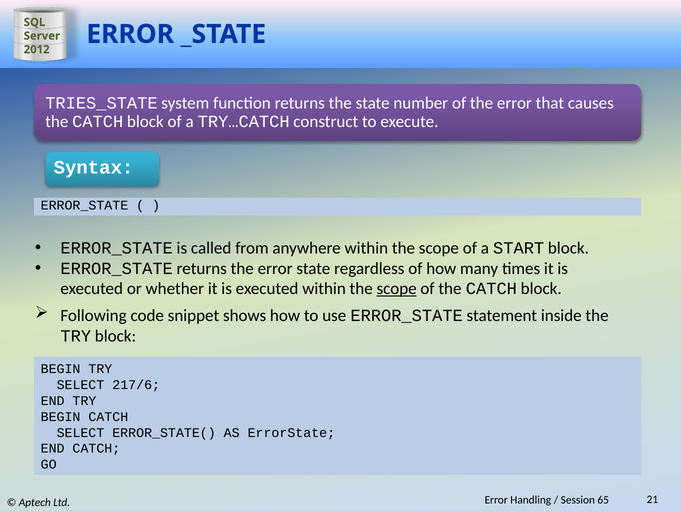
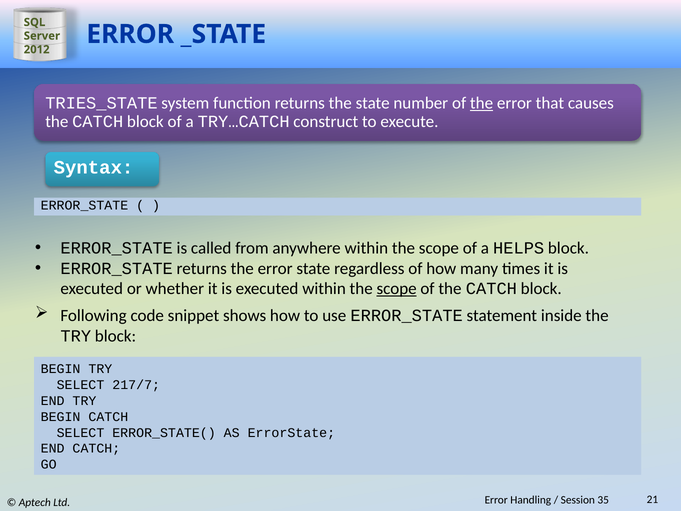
the at (482, 103) underline: none -> present
START: START -> HELPS
217/6: 217/6 -> 217/7
65: 65 -> 35
